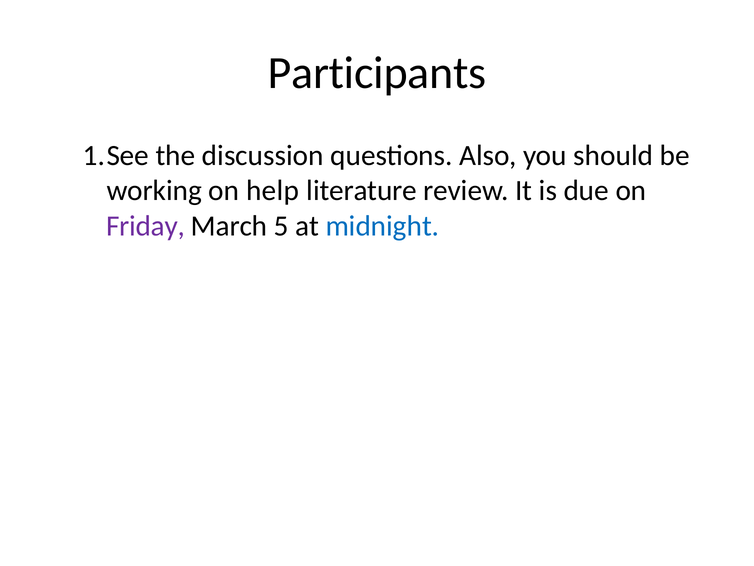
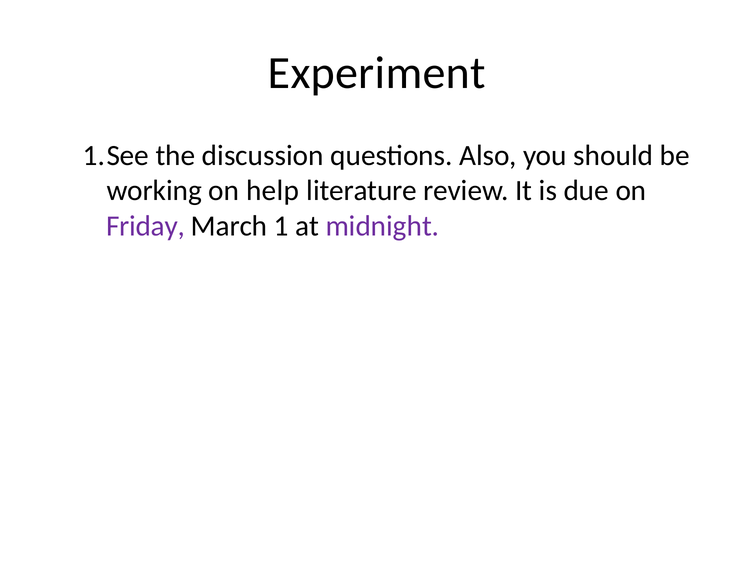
Participants: Participants -> Experiment
5: 5 -> 1
midnight colour: blue -> purple
